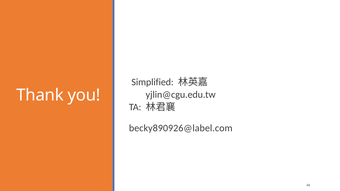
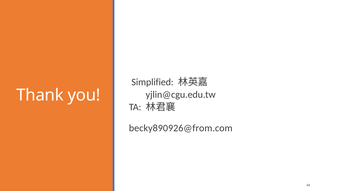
becky890926@label.com: becky890926@label.com -> becky890926@from.com
